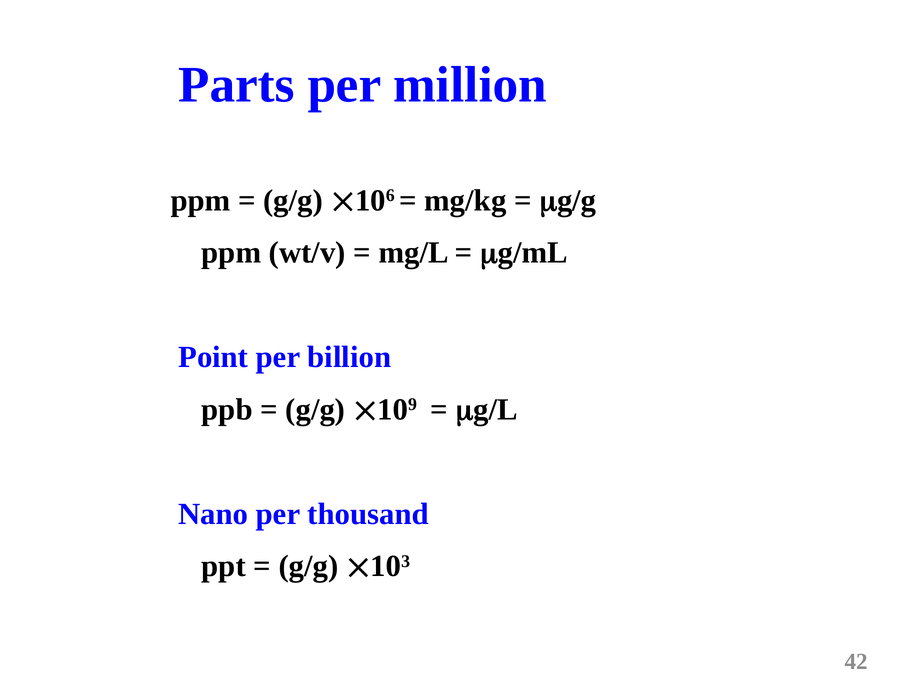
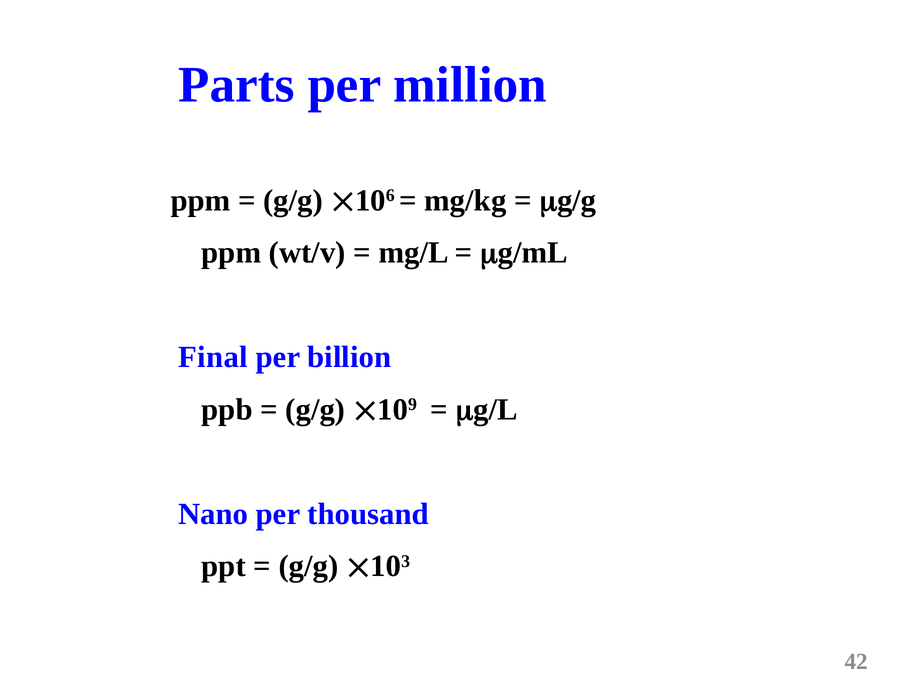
Point: Point -> Final
